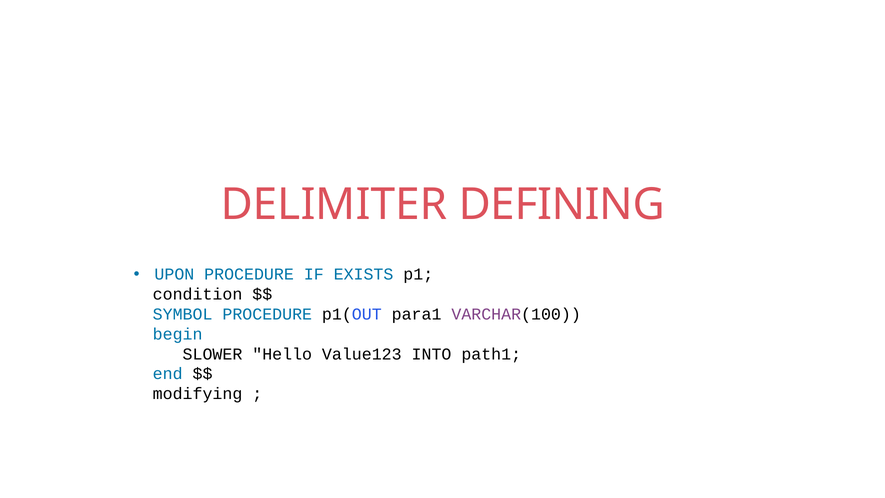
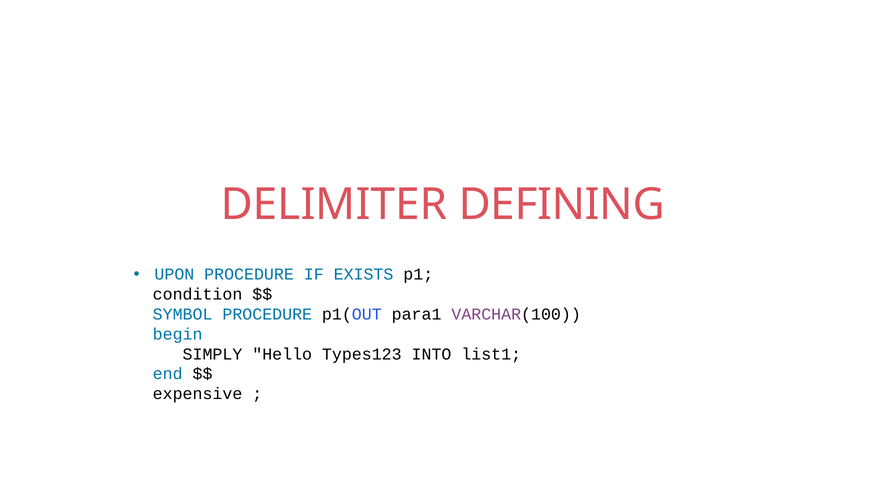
SLOWER: SLOWER -> SIMPLY
Value123: Value123 -> Types123
path1: path1 -> list1
modifying: modifying -> expensive
